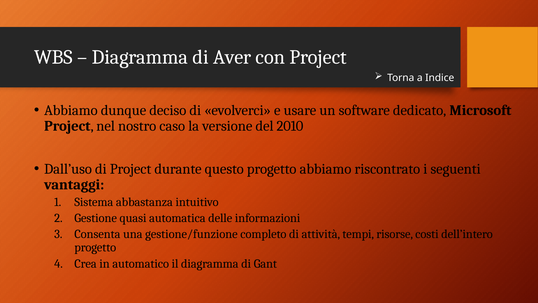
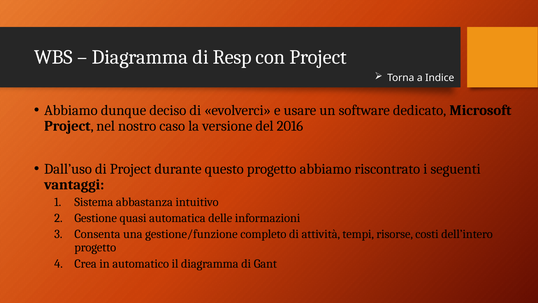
Aver: Aver -> Resp
2010: 2010 -> 2016
